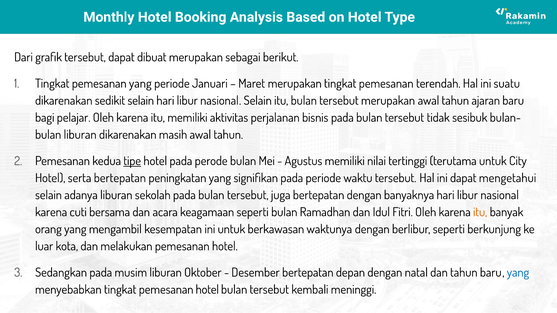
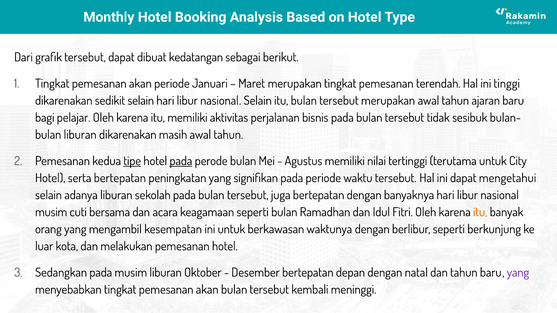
dibuat merupakan: merupakan -> kedatangan
yang at (140, 84): yang -> akan
suatu: suatu -> tinggi
pada at (181, 161) underline: none -> present
karena at (51, 212): karena -> musim
yang at (518, 273) colour: blue -> purple
menyebabkan tingkat pemesanan hotel: hotel -> akan
